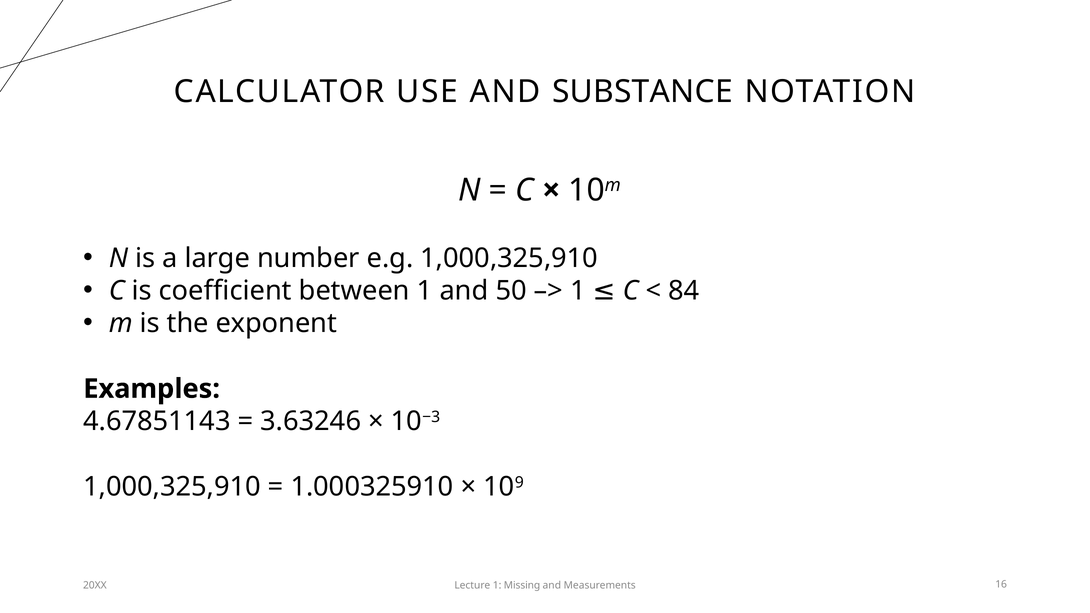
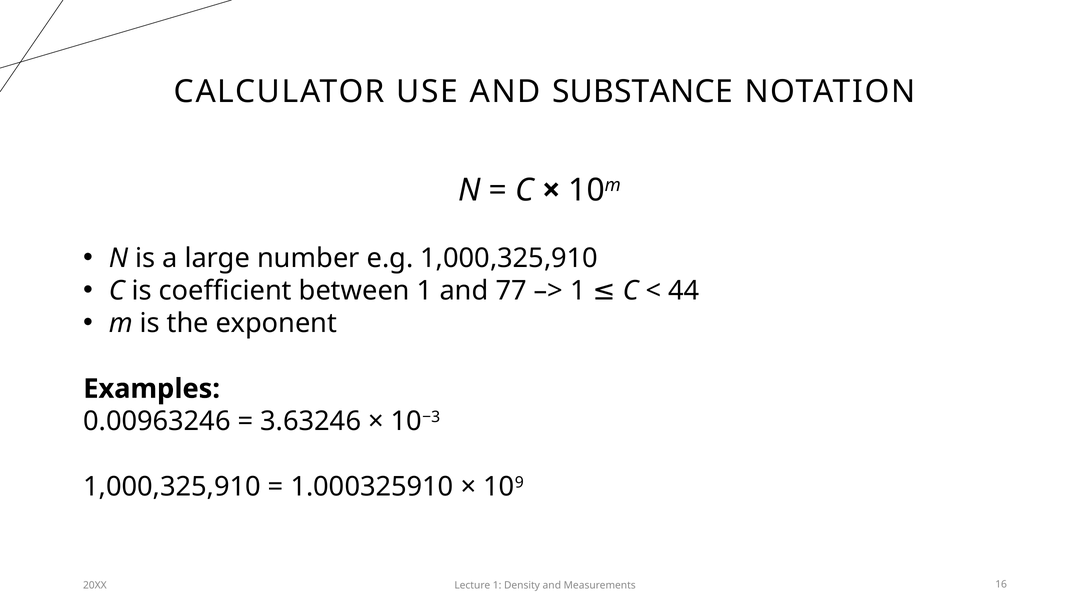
50: 50 -> 77
84: 84 -> 44
4.67851143: 4.67851143 -> 0.00963246
Missing: Missing -> Density
